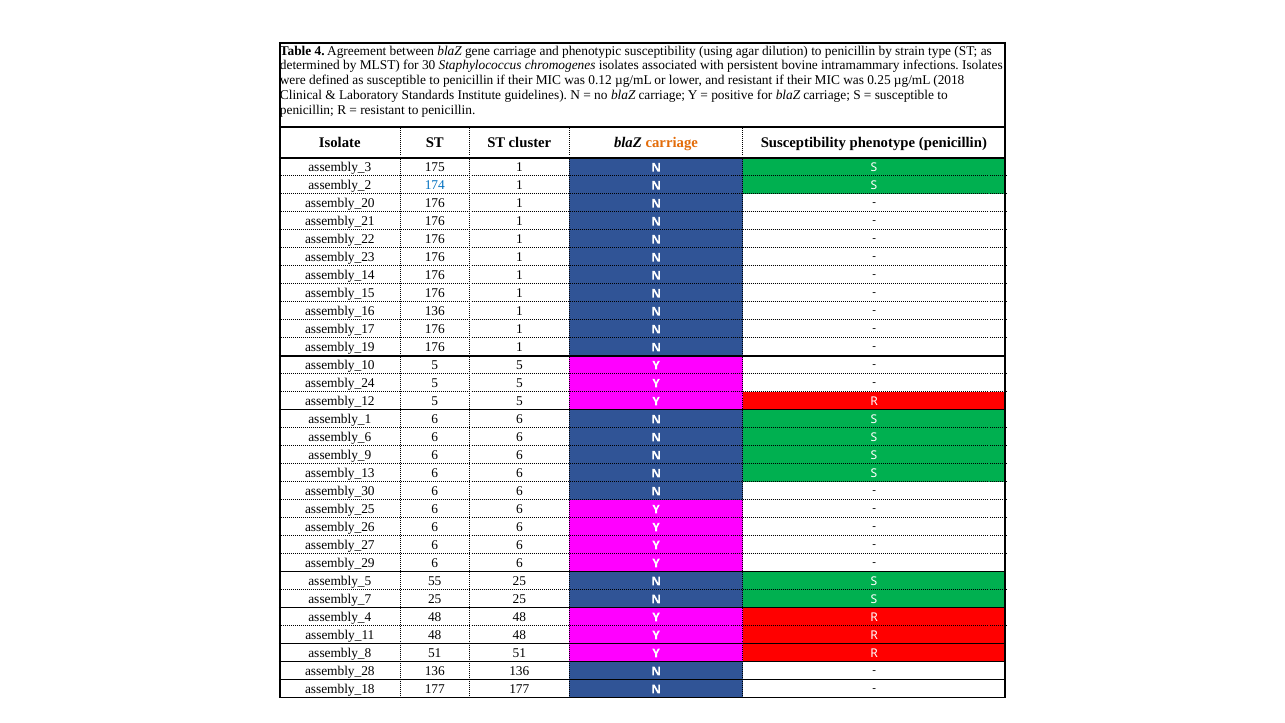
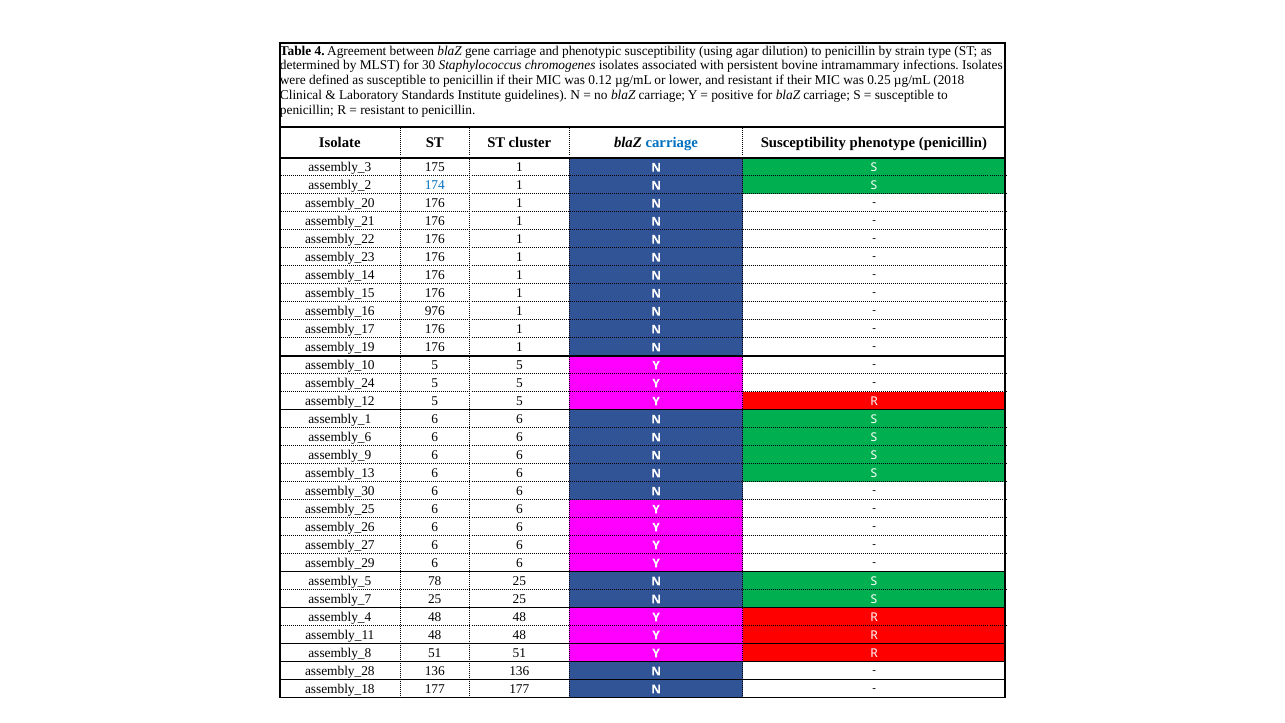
carriage at (672, 143) colour: orange -> blue
136 at (435, 311): 136 -> 976
55: 55 -> 78
